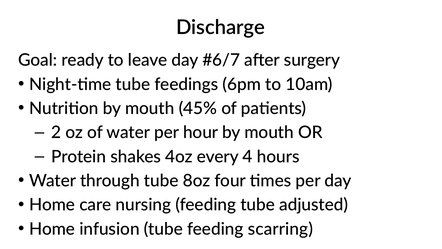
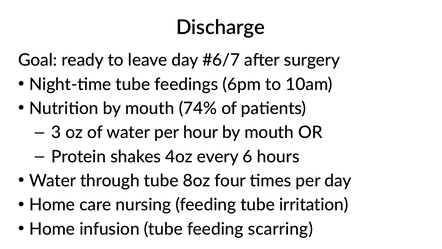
45%: 45% -> 74%
2: 2 -> 3
4: 4 -> 6
adjusted: adjusted -> irritation
